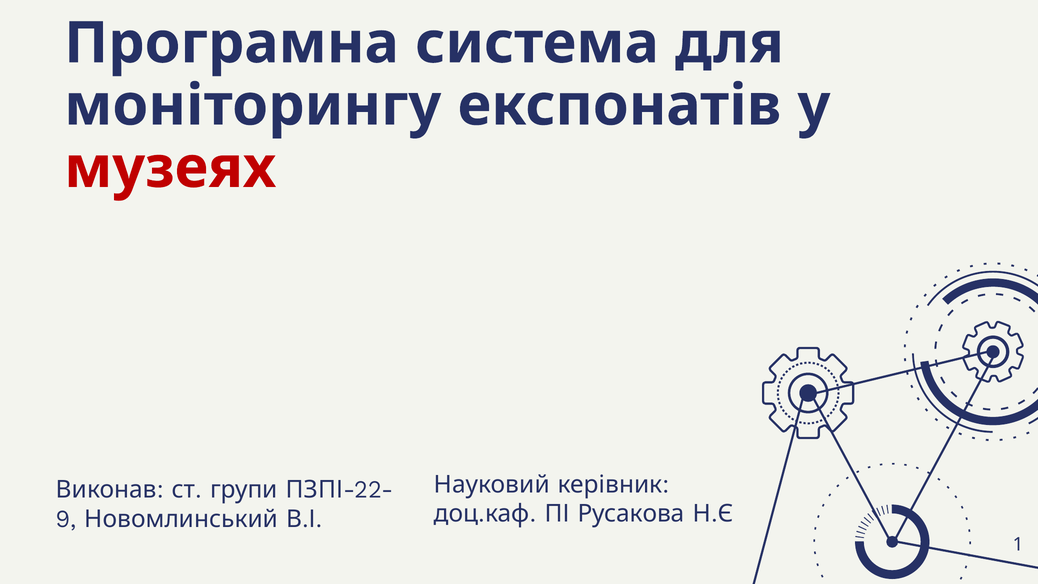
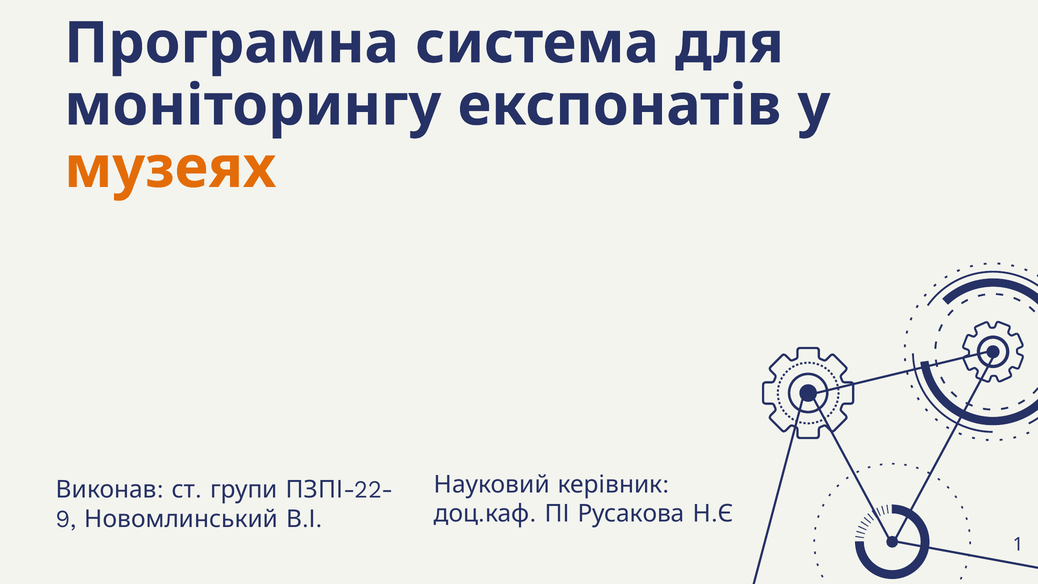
музеях colour: red -> orange
